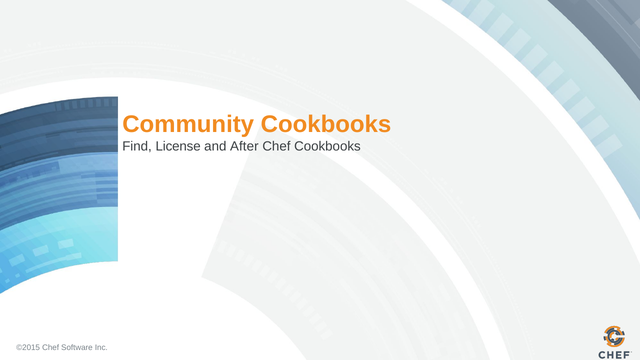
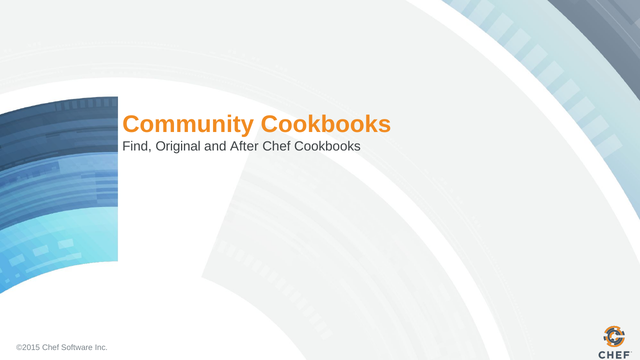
License: License -> Original
